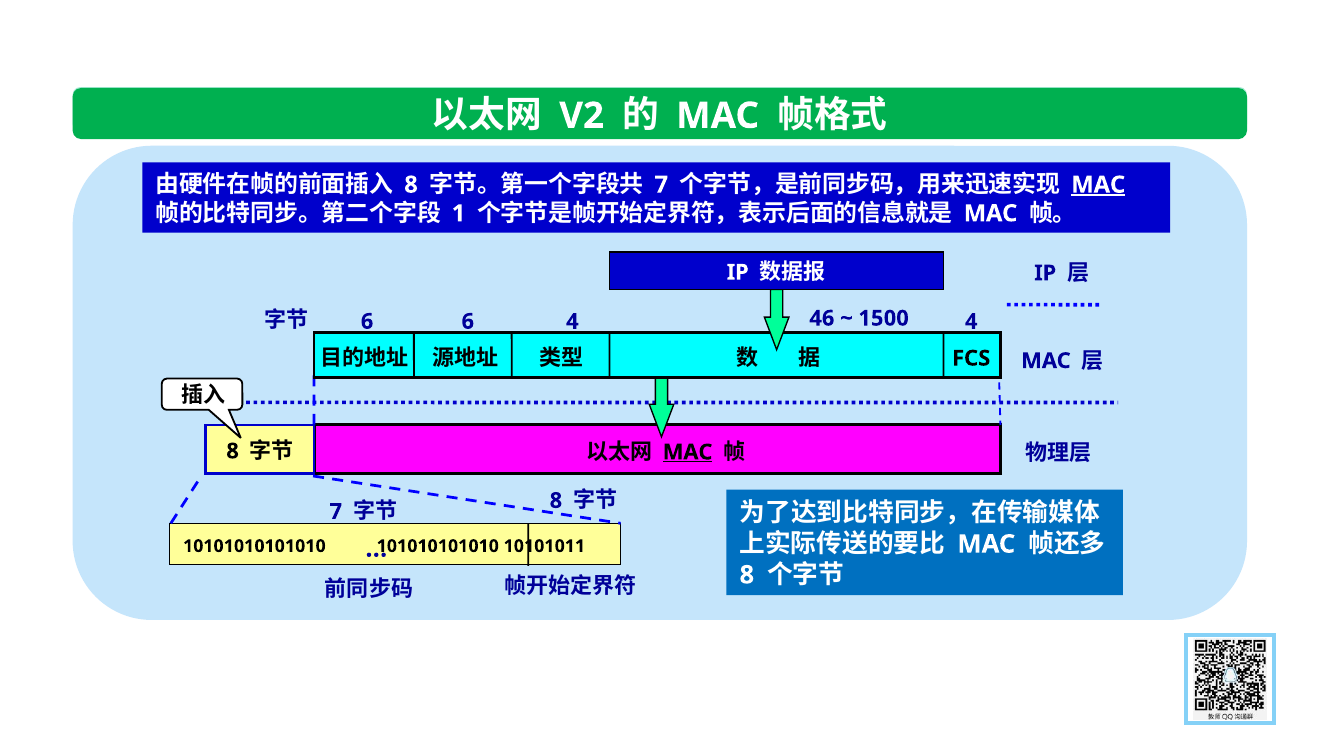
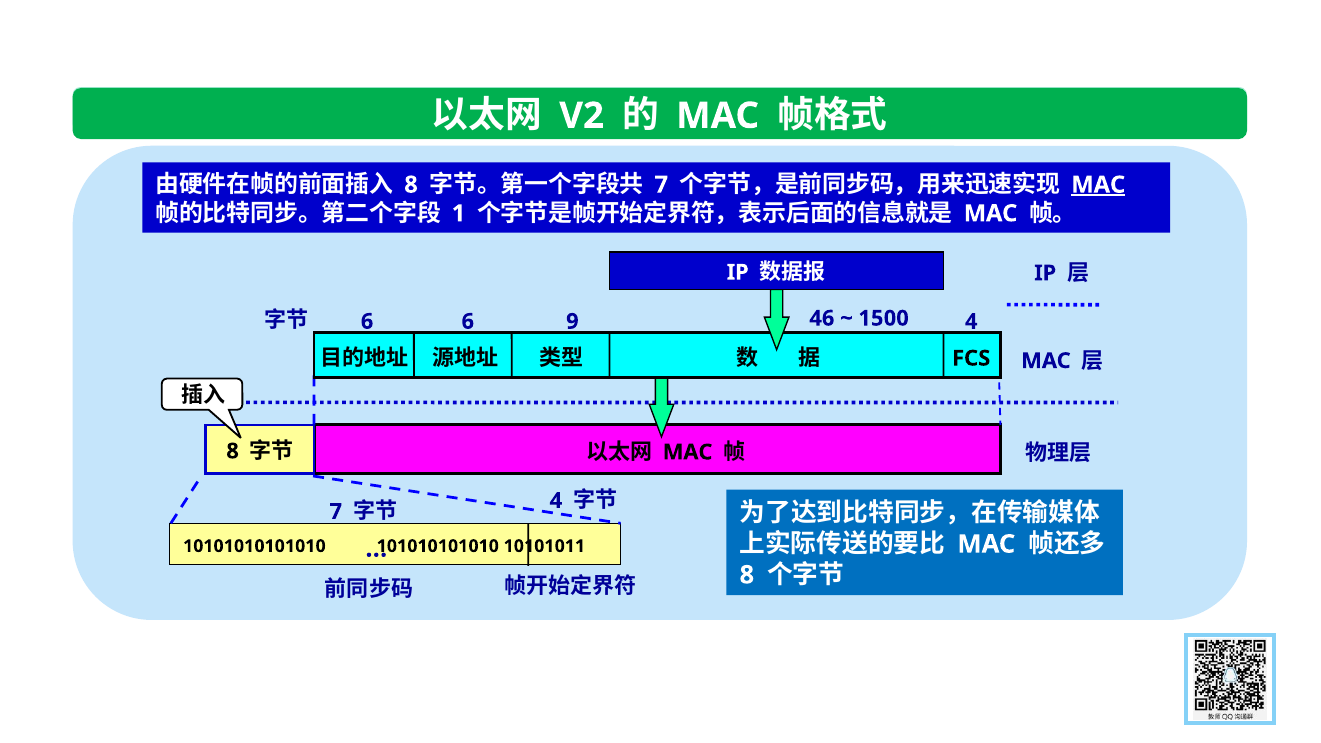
6 4: 4 -> 9
MAC at (688, 452) underline: present -> none
8 at (556, 501): 8 -> 4
